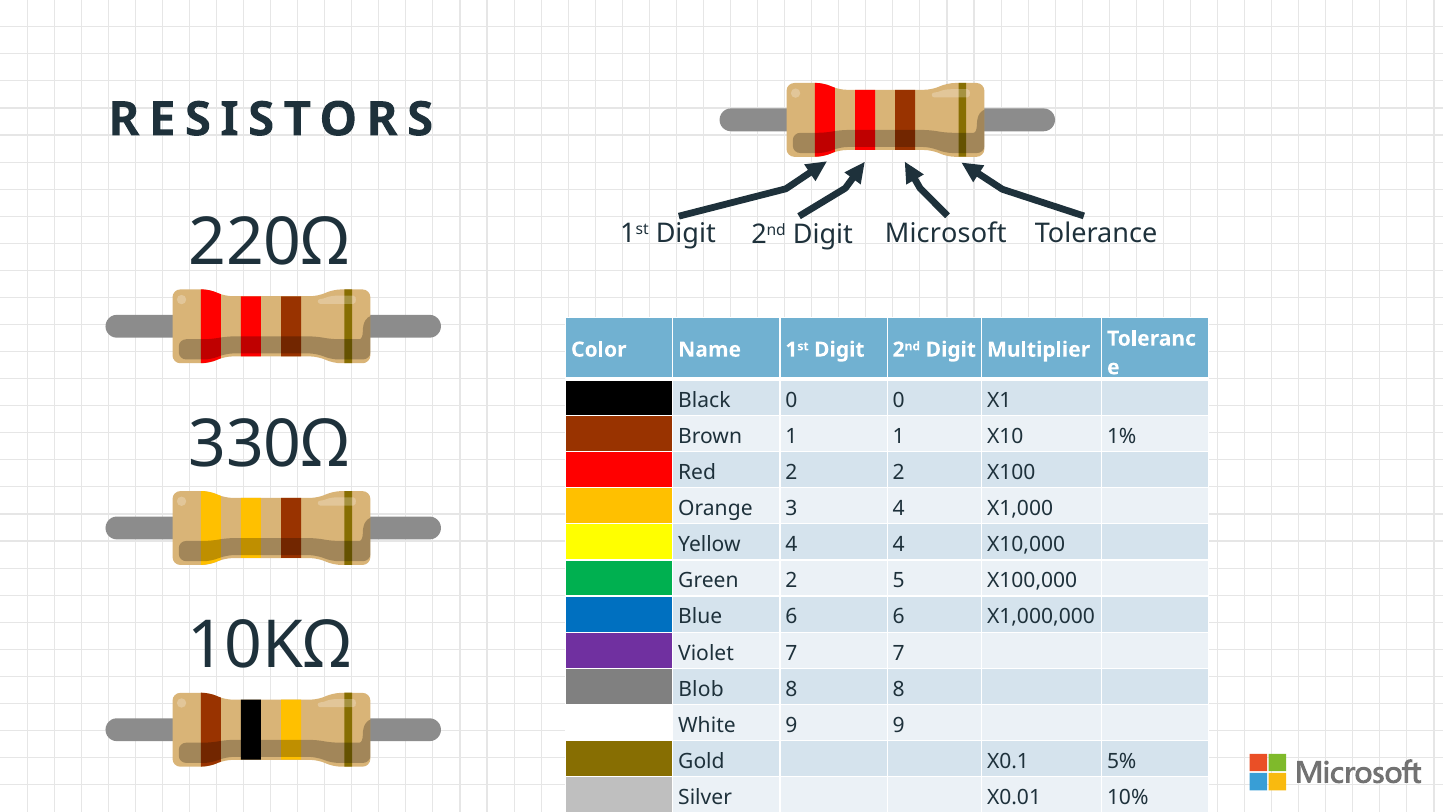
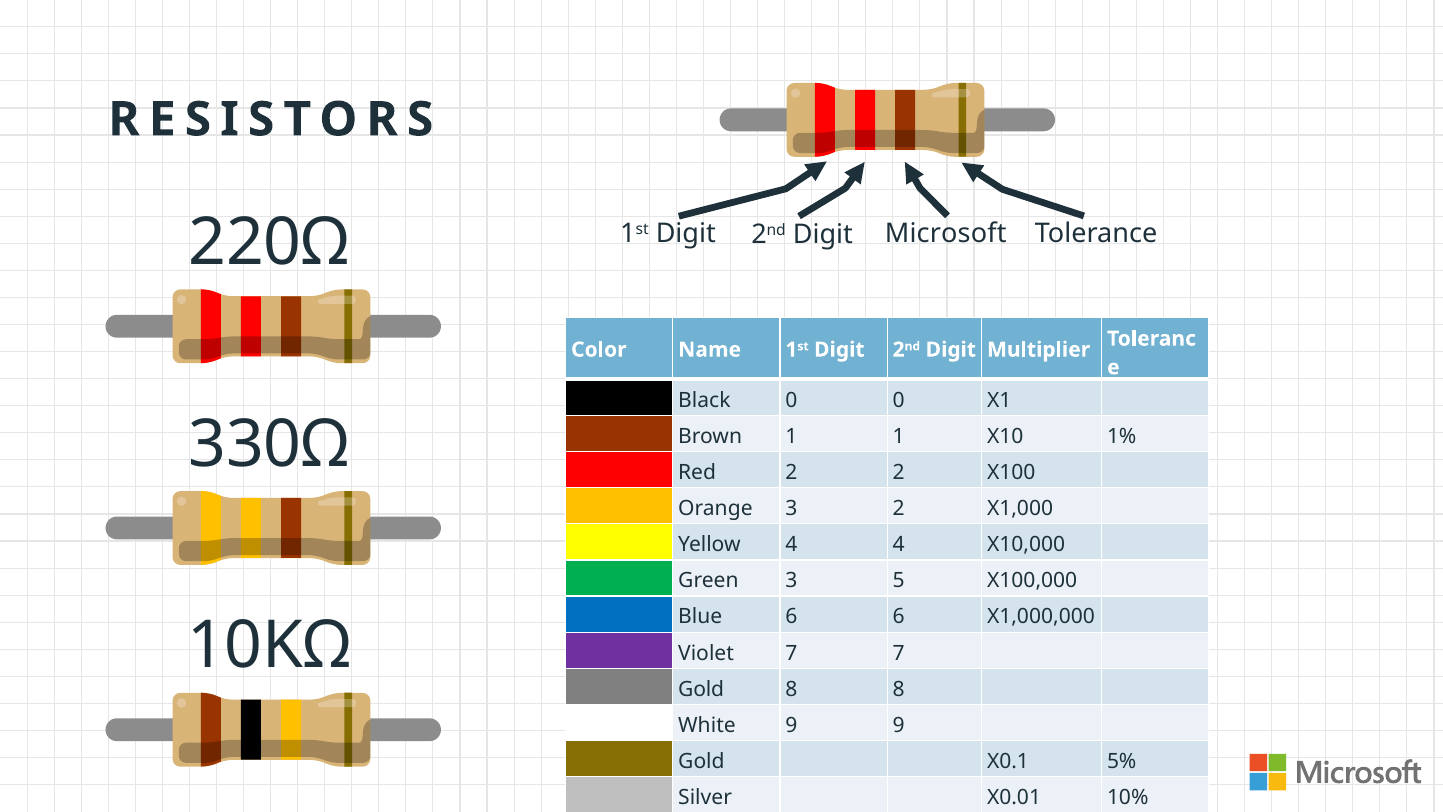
3 4: 4 -> 2
Green 2: 2 -> 3
Blob at (701, 689): Blob -> Gold
